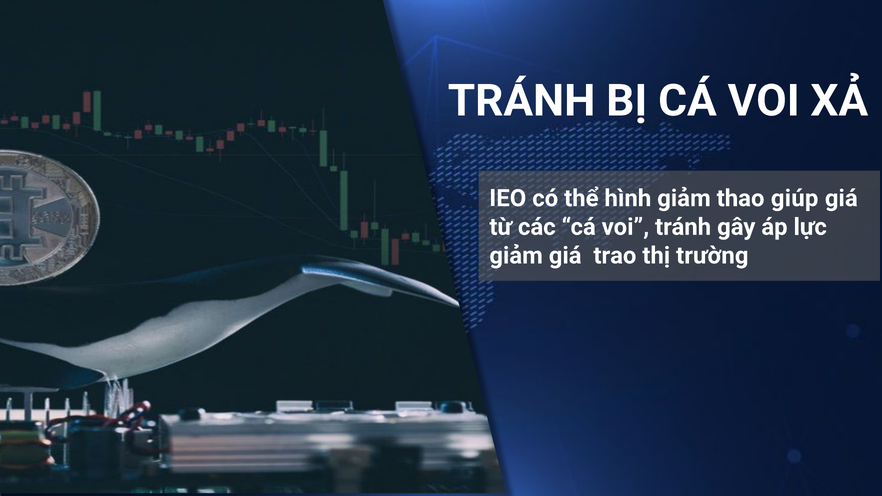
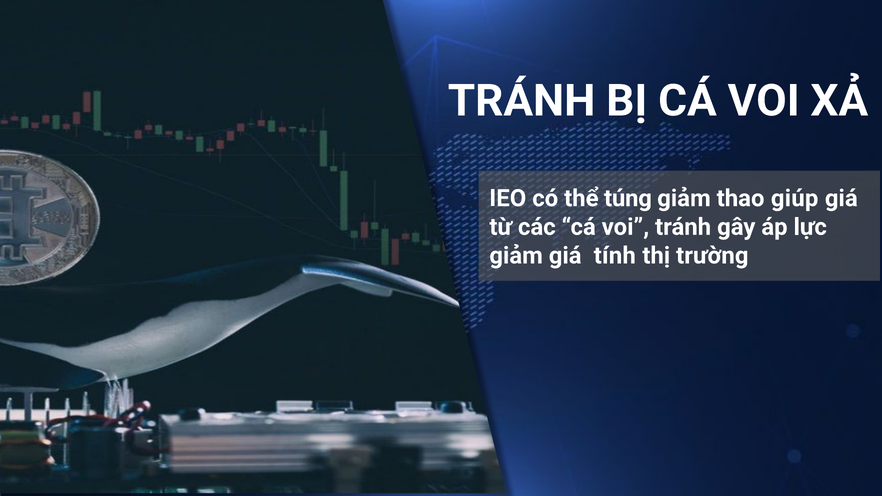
hình: hình -> túng
trao: trao -> tính
